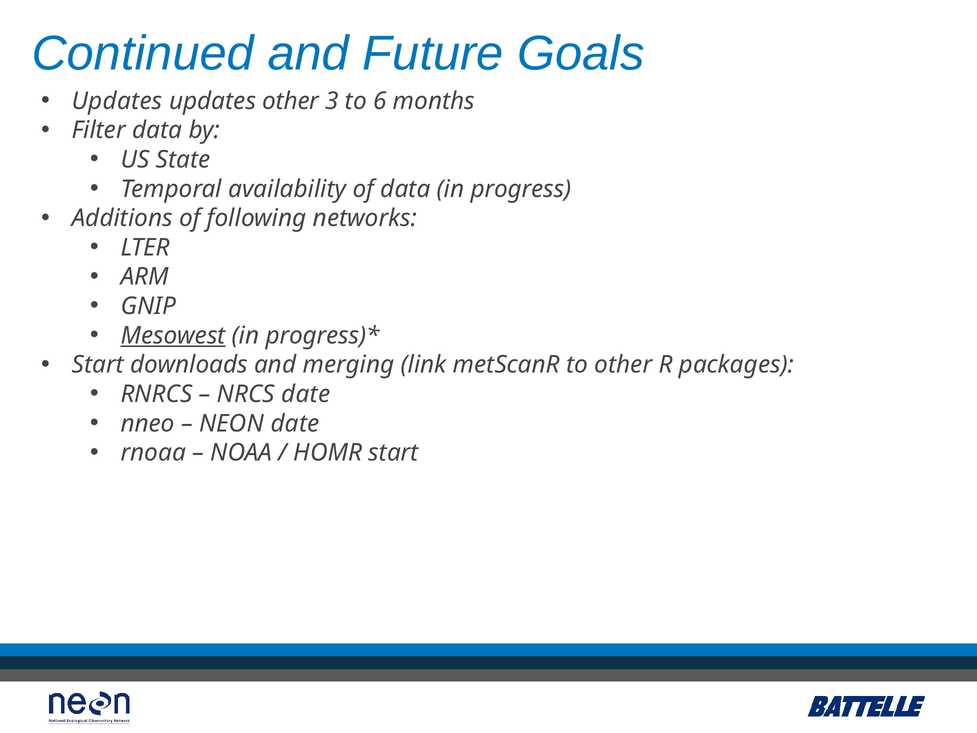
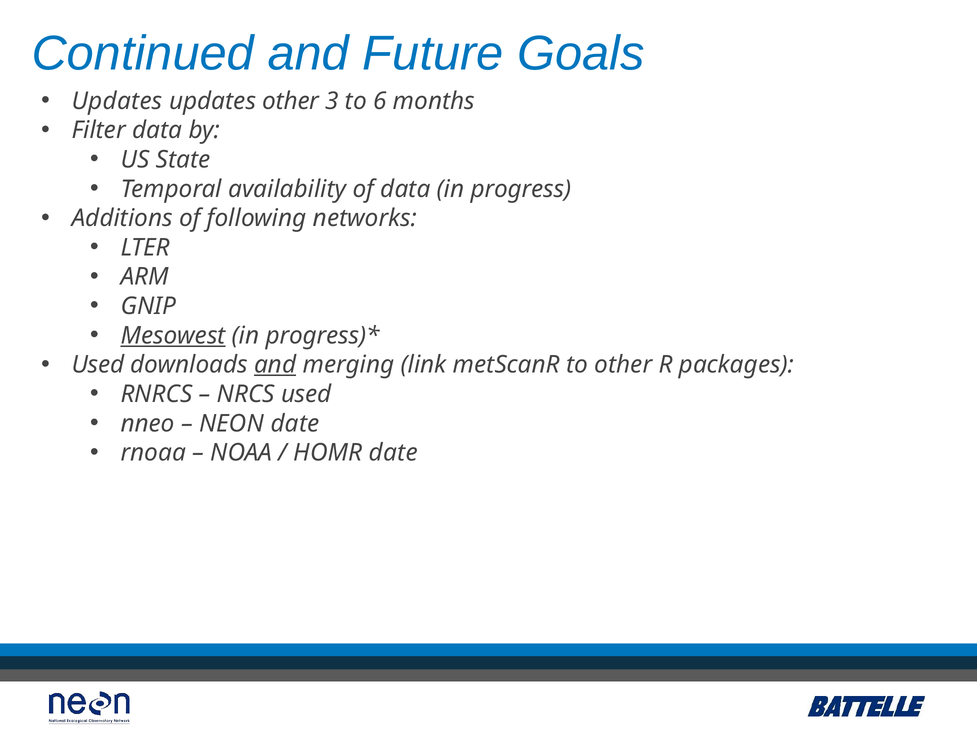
Start at (98, 365): Start -> Used
and at (275, 365) underline: none -> present
NRCS date: date -> used
HOMR start: start -> date
